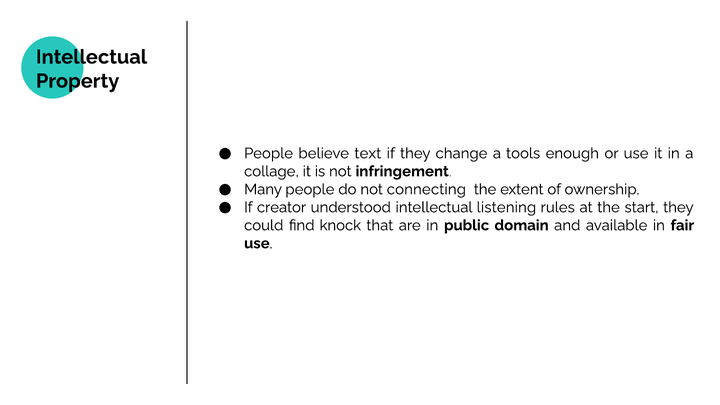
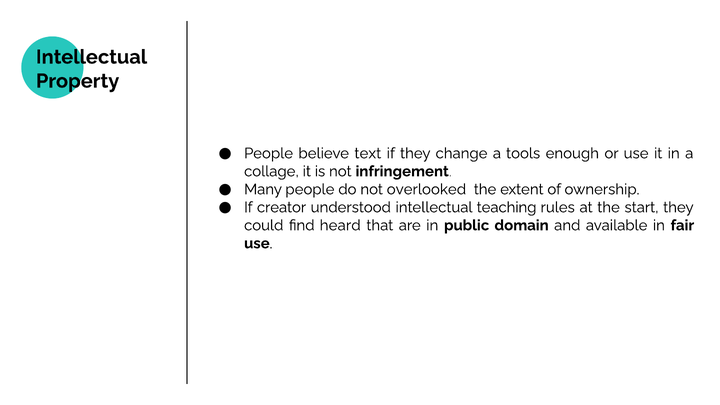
connecting: connecting -> overlooked
listening: listening -> teaching
knock: knock -> heard
